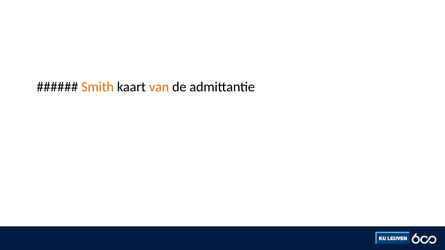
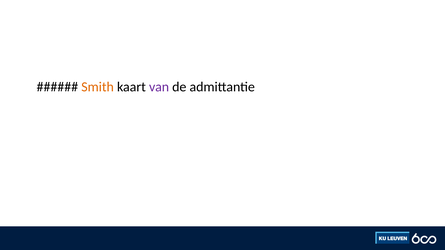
van colour: orange -> purple
